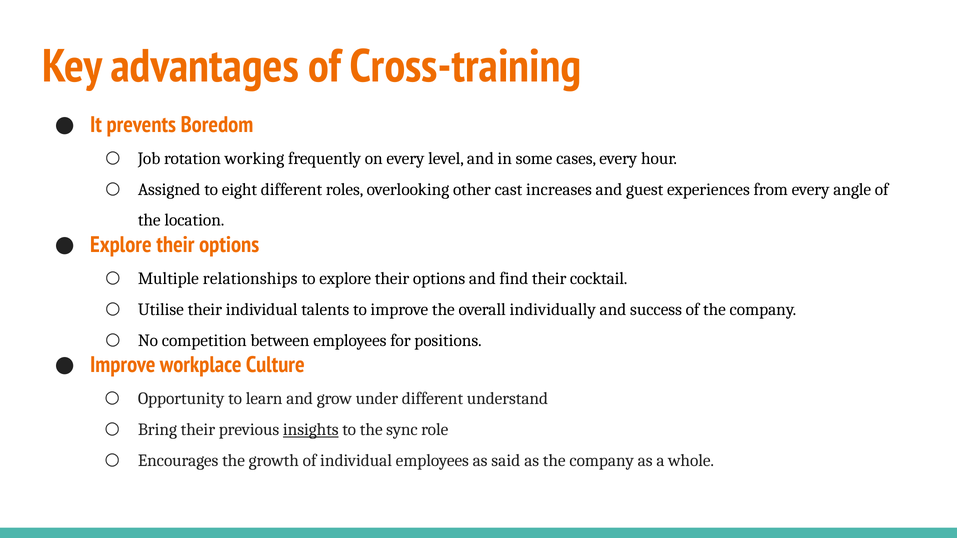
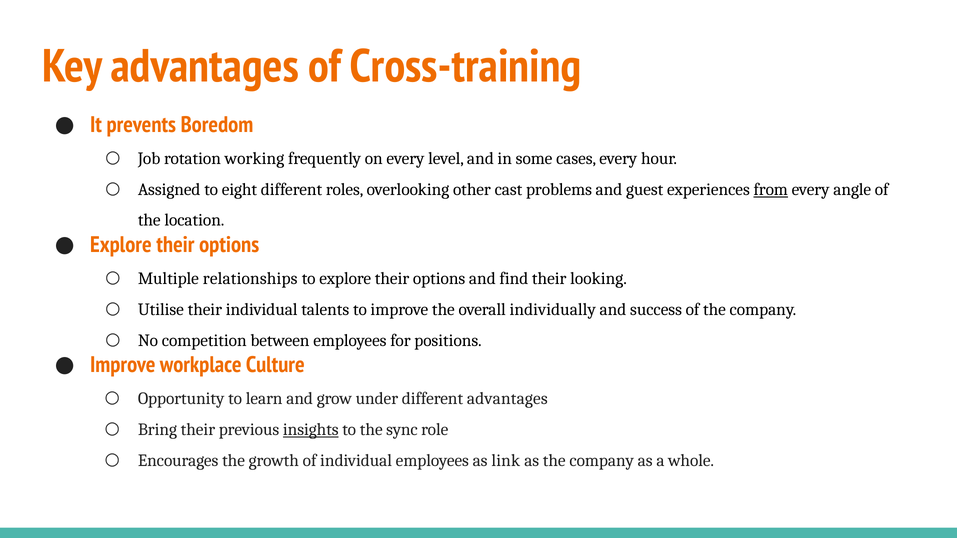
increases: increases -> problems
from underline: none -> present
cocktail: cocktail -> looking
different understand: understand -> advantages
said: said -> link
